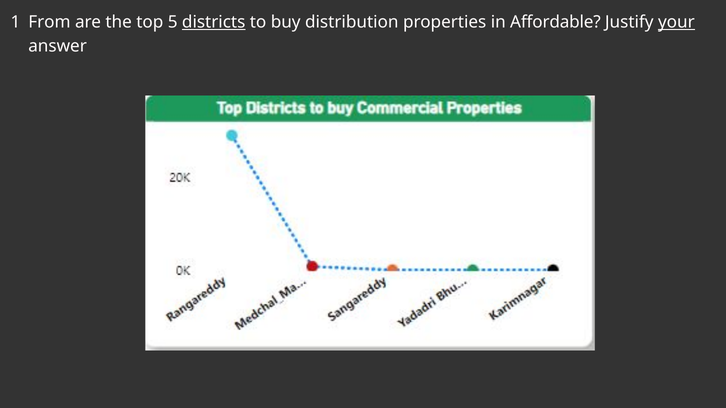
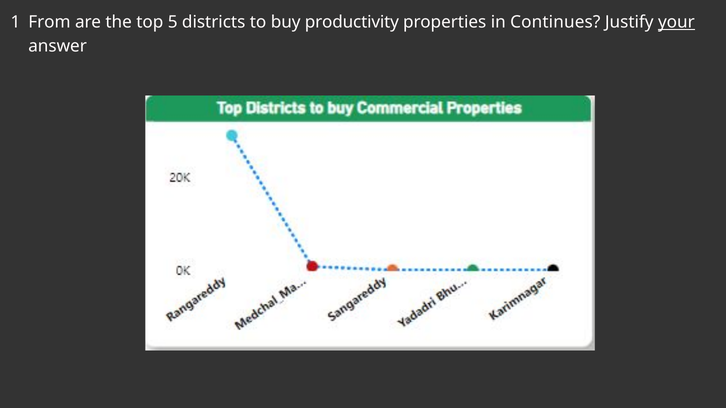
districts underline: present -> none
distribution: distribution -> productivity
Affordable: Affordable -> Continues
